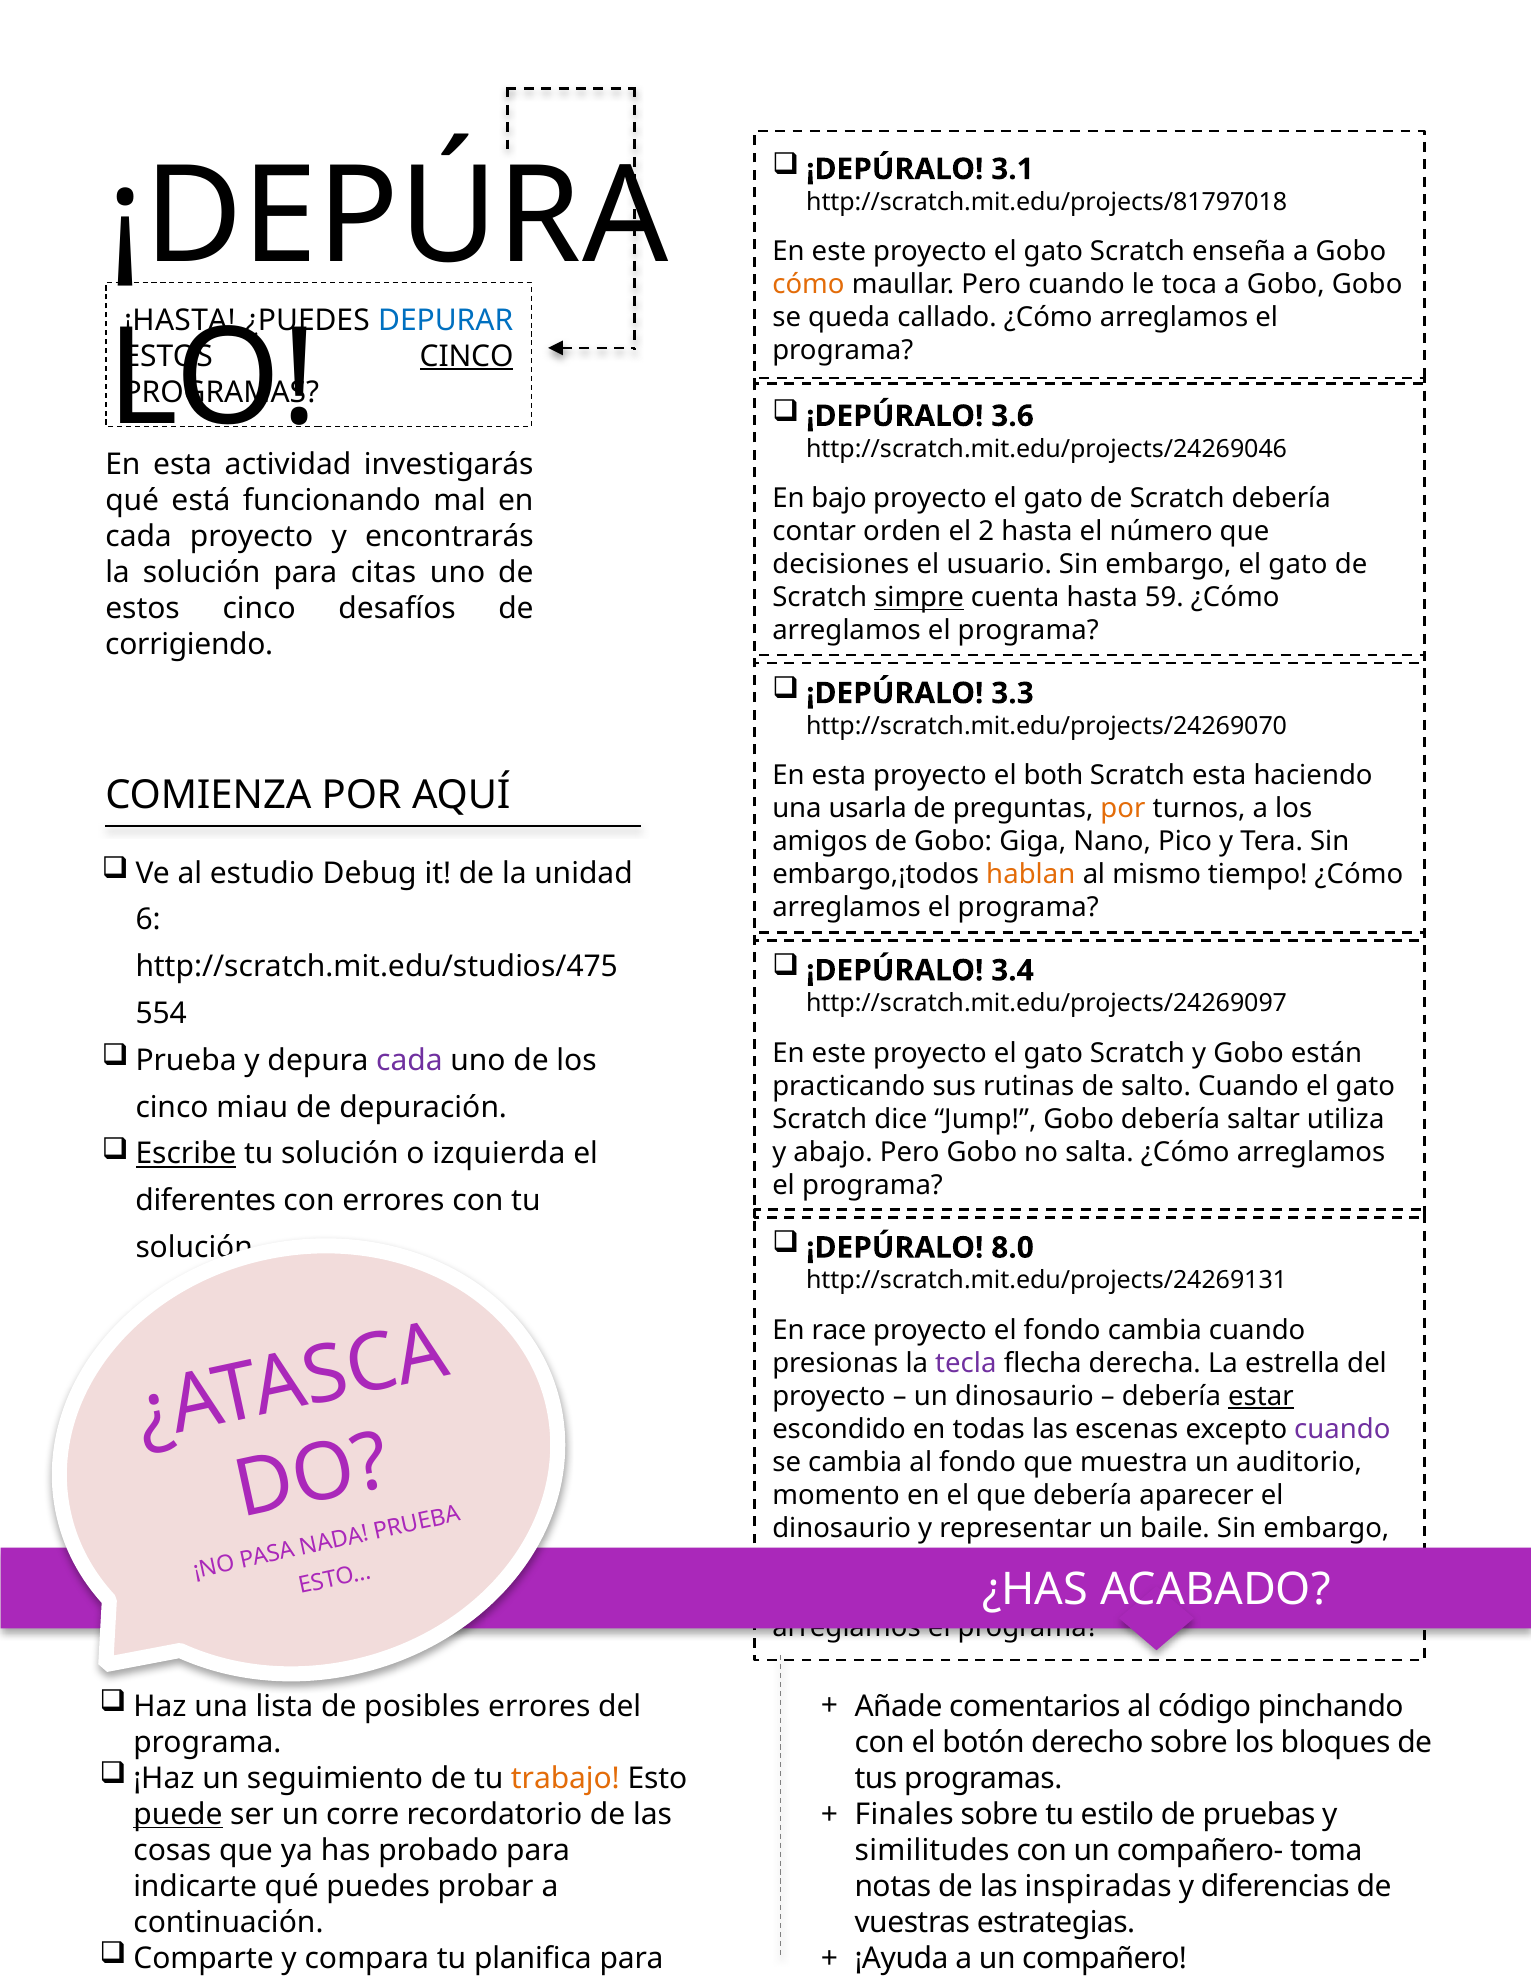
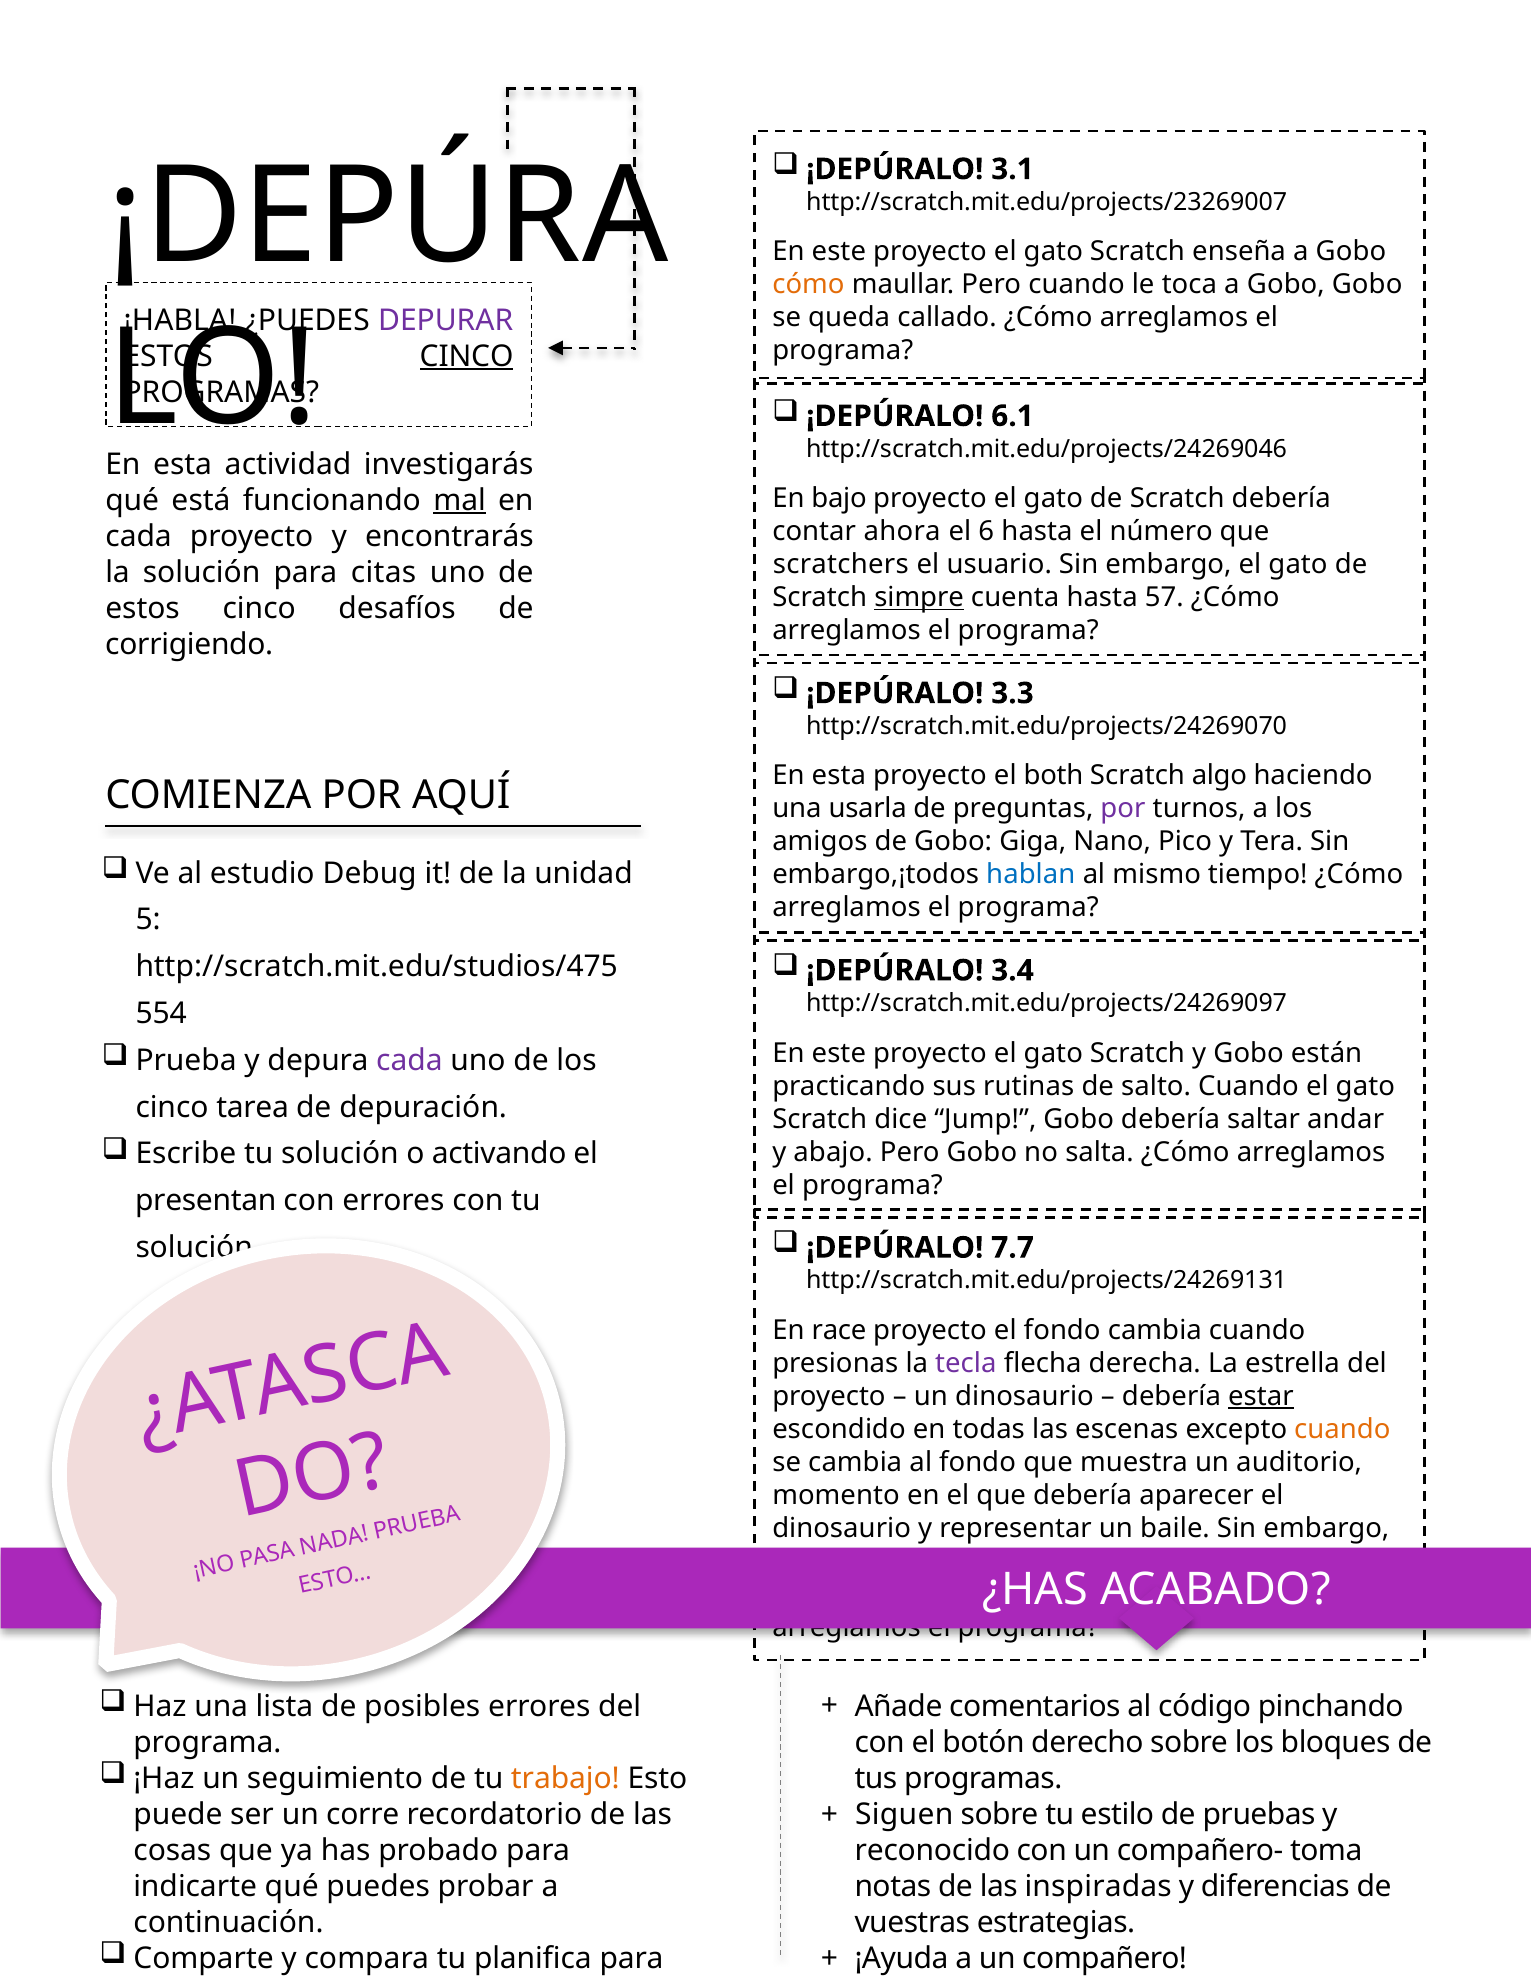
http://scratch.mit.edu/projects/81797018: http://scratch.mit.edu/projects/81797018 -> http://scratch.mit.edu/projects/23269007
¡HASTA: ¡HASTA -> ¡HABLA
DEPURAR colour: blue -> purple
3.6: 3.6 -> 6.1
mal underline: none -> present
orden: orden -> ahora
2: 2 -> 6
decisiones: decisiones -> scratchers
59: 59 -> 57
Scratch esta: esta -> algo
por at (1123, 809) colour: orange -> purple
hablan colour: orange -> blue
6: 6 -> 5
miau: miau -> tarea
utiliza: utiliza -> andar
Escribe underline: present -> none
izquierda: izquierda -> activando
diferentes: diferentes -> presentan
8.0: 8.0 -> 7.7
cuando at (1342, 1430) colour: purple -> orange
Finales: Finales -> Siguen
puede underline: present -> none
similitudes: similitudes -> reconocido
